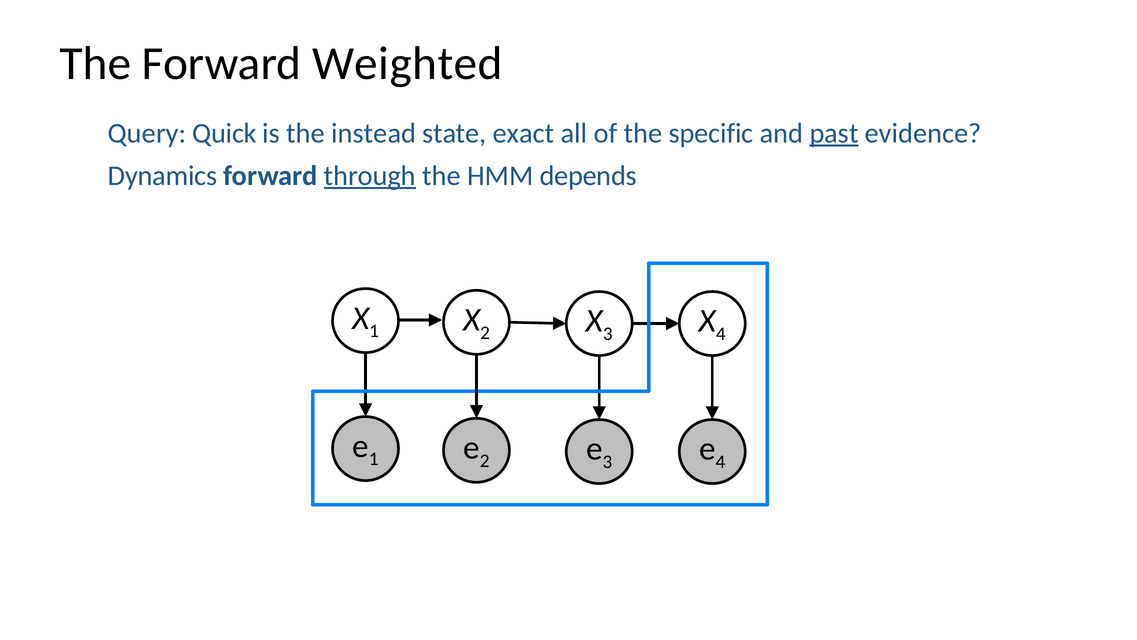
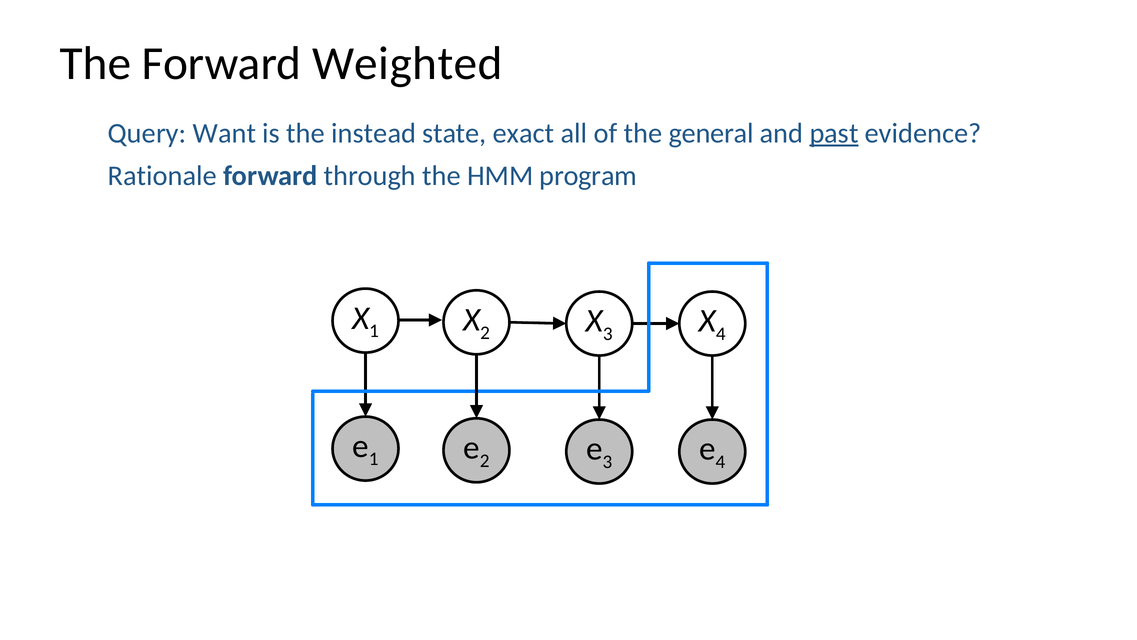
Quick: Quick -> Want
specific: specific -> general
Dynamics: Dynamics -> Rationale
through underline: present -> none
depends: depends -> program
